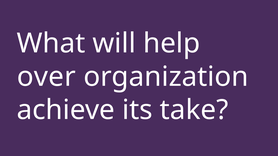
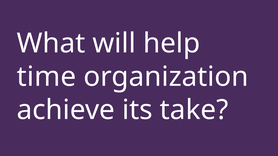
over: over -> time
